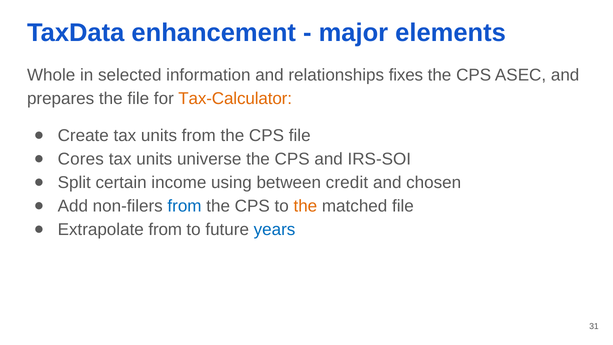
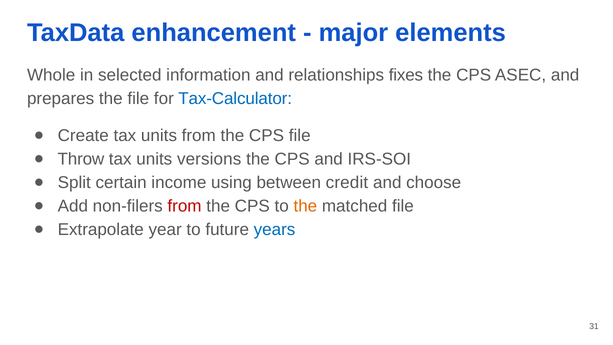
Tax-Calculator colour: orange -> blue
Cores: Cores -> Throw
universe: universe -> versions
chosen: chosen -> choose
from at (185, 206) colour: blue -> red
Extrapolate from: from -> year
